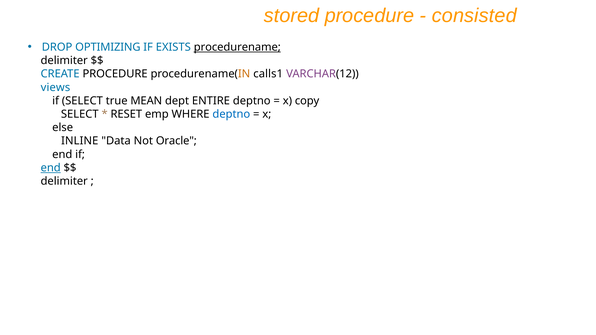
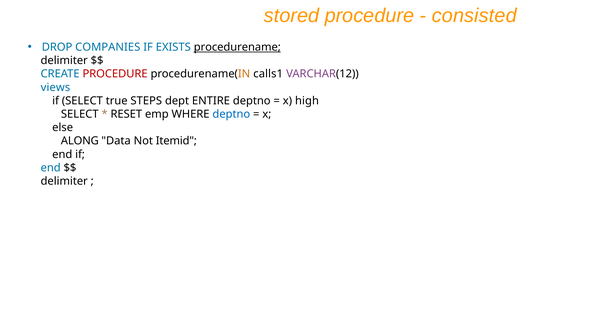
OPTIMIZING: OPTIMIZING -> COMPANIES
PROCEDURE at (115, 74) colour: black -> red
MEAN: MEAN -> STEPS
copy: copy -> high
INLINE: INLINE -> ALONG
Oracle: Oracle -> Itemid
end at (51, 168) underline: present -> none
